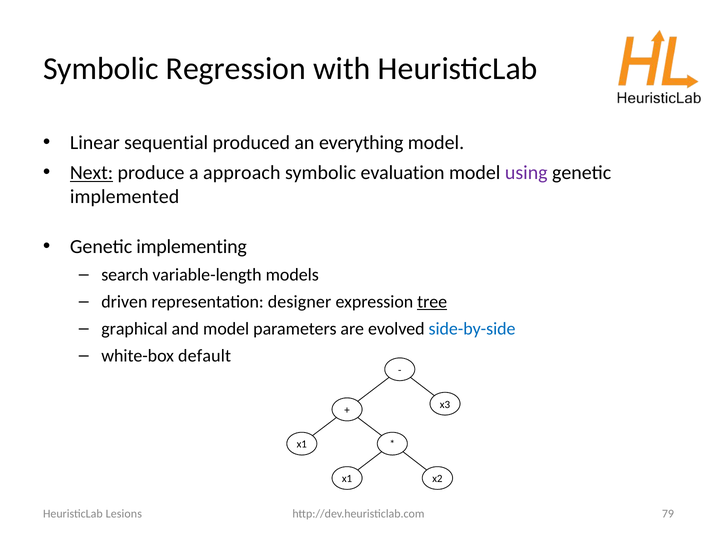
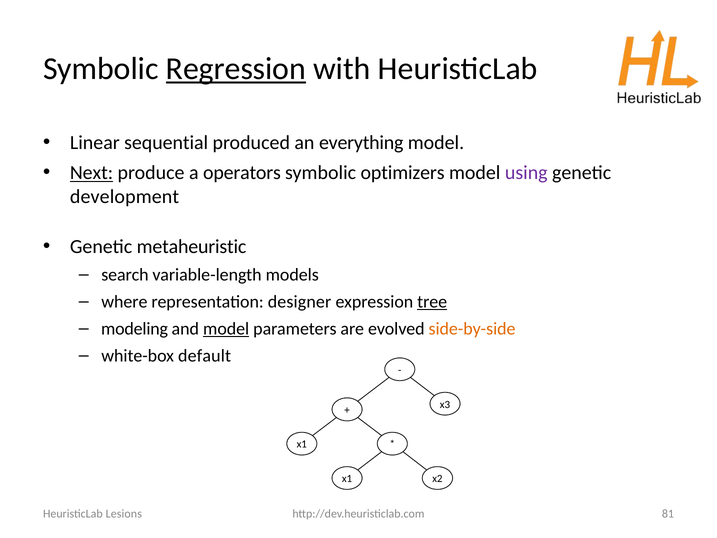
Regression underline: none -> present
approach: approach -> operators
evaluation: evaluation -> optimizers
implemented: implemented -> development
implementing: implementing -> metaheuristic
driven: driven -> where
graphical: graphical -> modeling
model at (226, 329) underline: none -> present
side-by-side colour: blue -> orange
79: 79 -> 81
